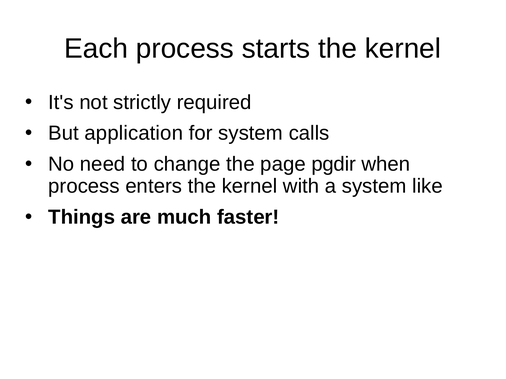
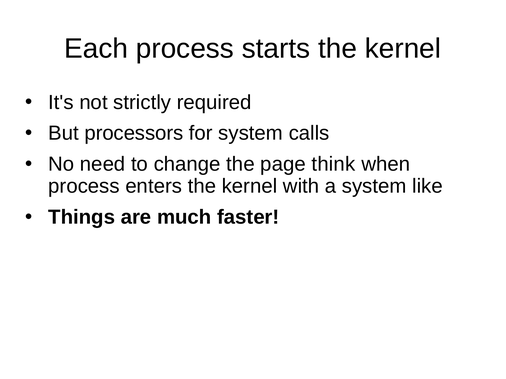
application: application -> processors
pgdir: pgdir -> think
